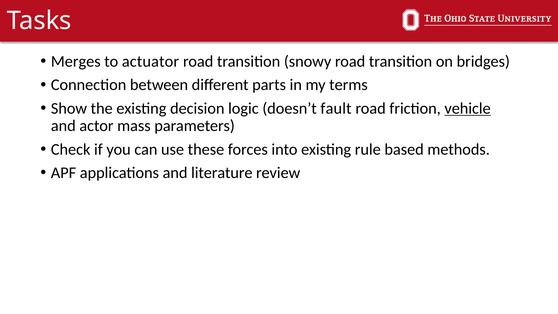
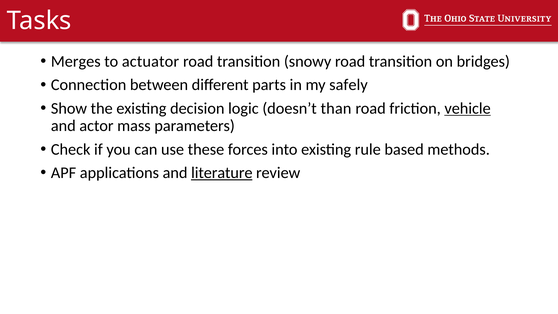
terms: terms -> safely
fault: fault -> than
literature underline: none -> present
